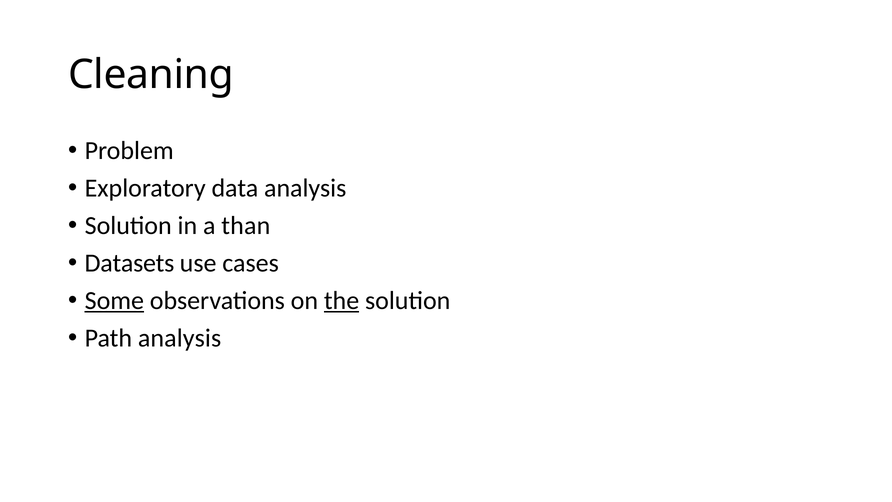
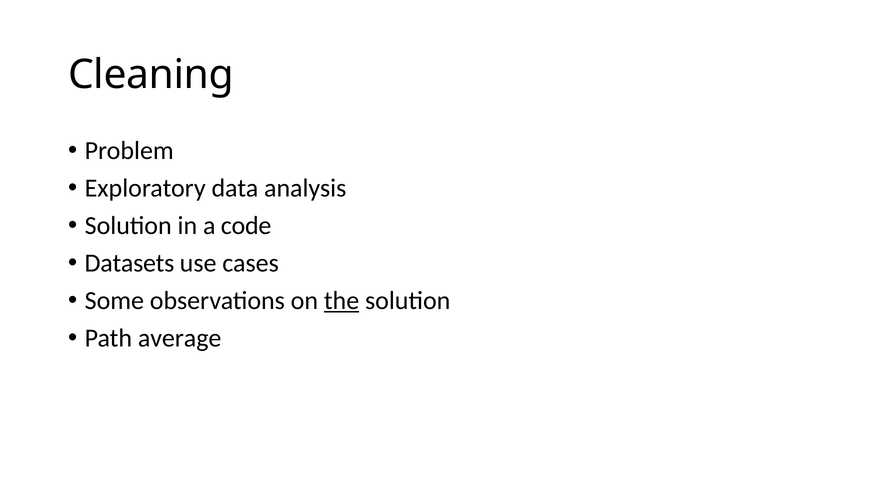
than: than -> code
Some underline: present -> none
Path analysis: analysis -> average
